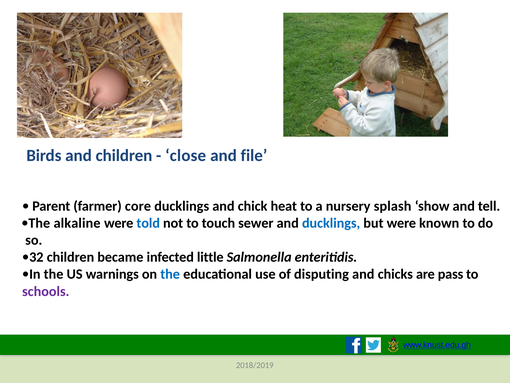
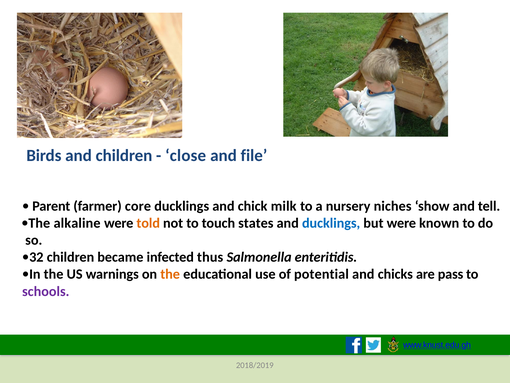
heat: heat -> milk
splash: splash -> niches
told colour: blue -> orange
sewer: sewer -> states
little: little -> thus
the at (170, 274) colour: blue -> orange
disputing: disputing -> potential
